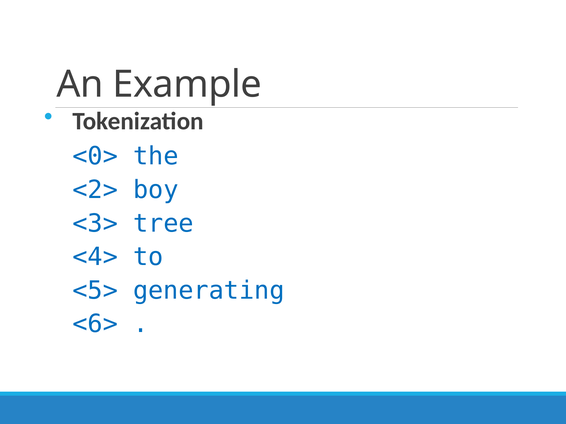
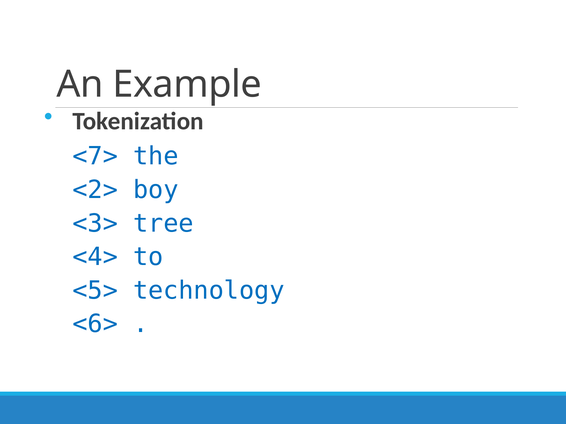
<0>: <0> -> <7>
generating: generating -> technology
